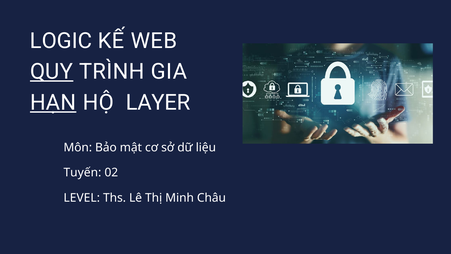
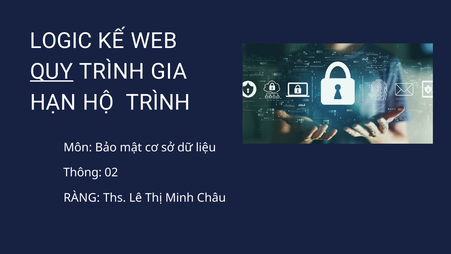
HẠN underline: present -> none
HỘ LAYER: LAYER -> TRÌNH
Tuyến: Tuyến -> Thông
LEVEL: LEVEL -> RÀNG
